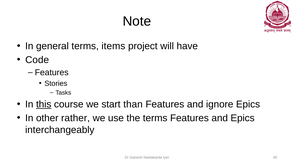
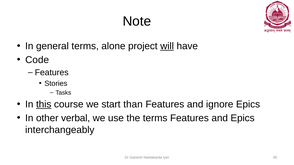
items: items -> alone
will underline: none -> present
rather: rather -> verbal
